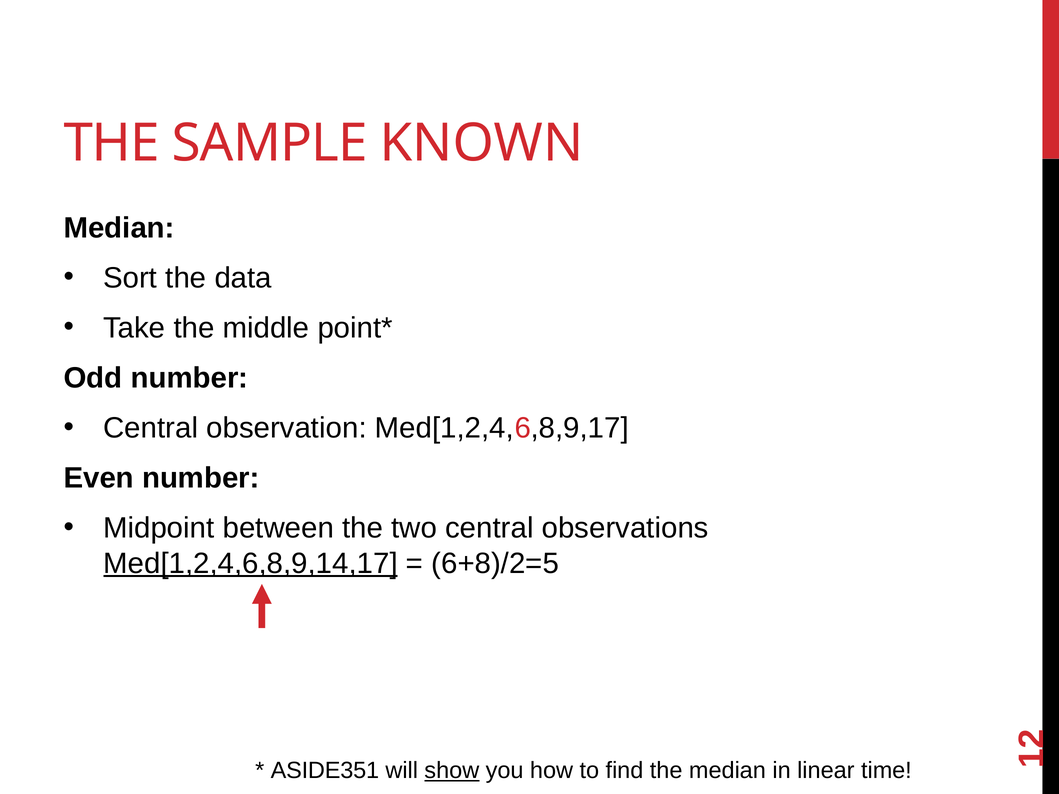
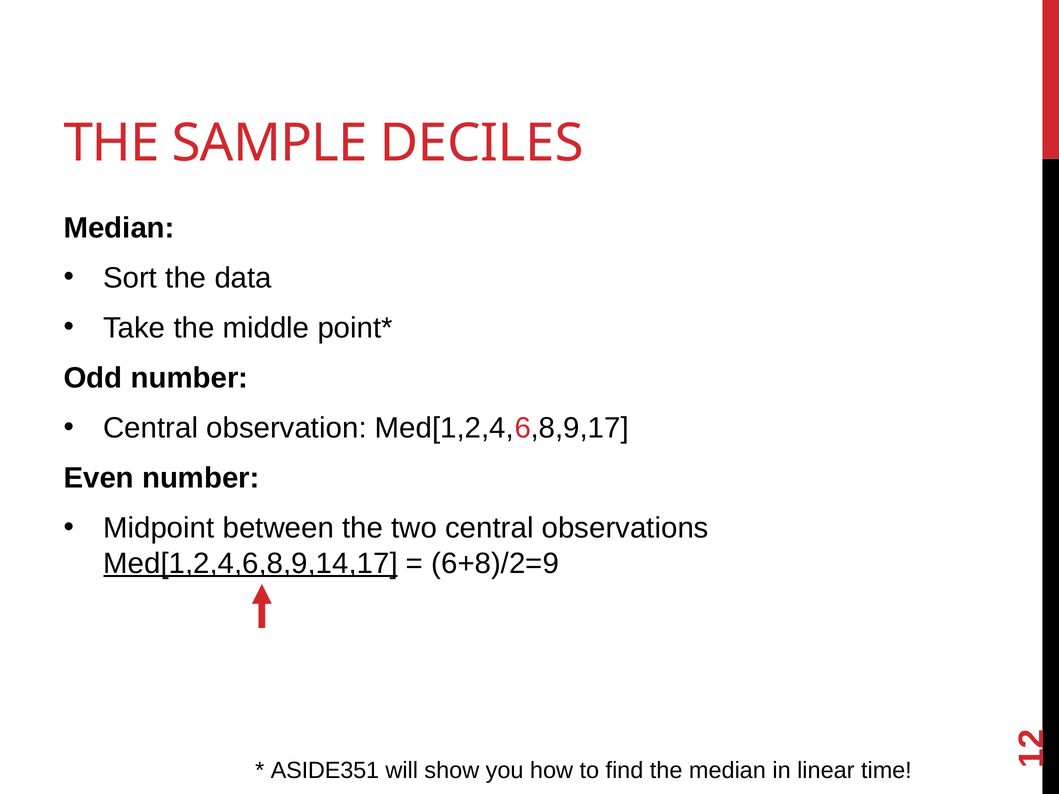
KNOWN: KNOWN -> DECILES
6+8)/2=5: 6+8)/2=5 -> 6+8)/2=9
show underline: present -> none
